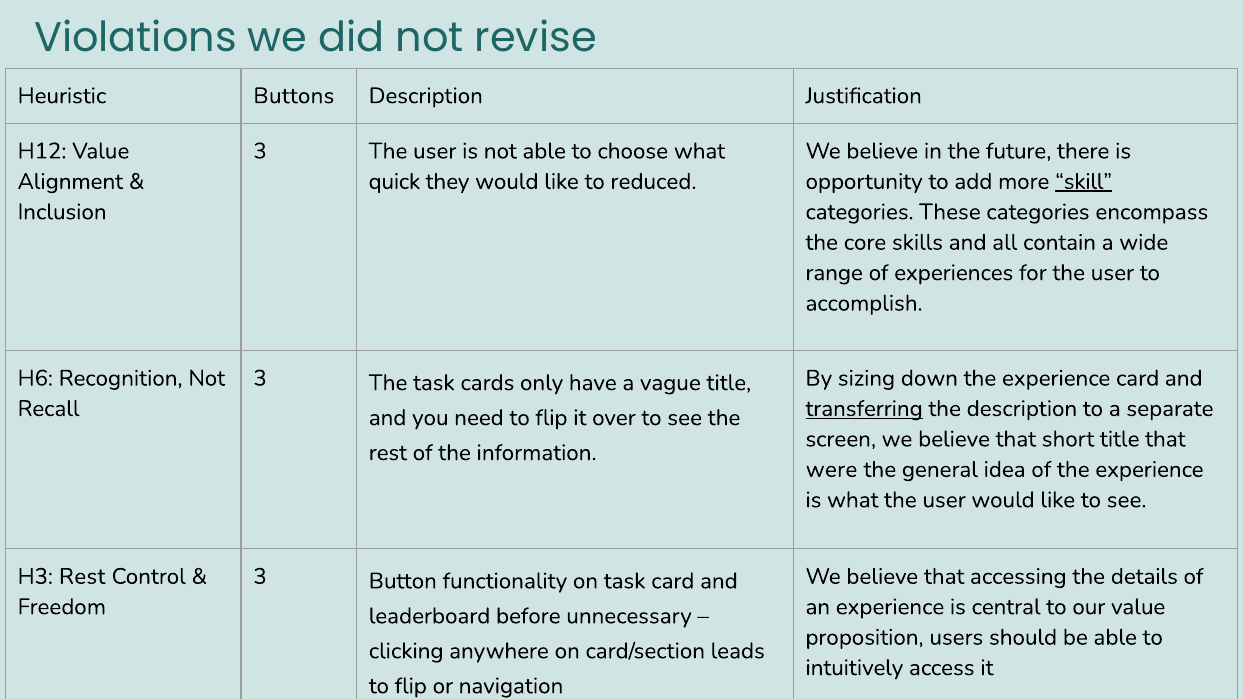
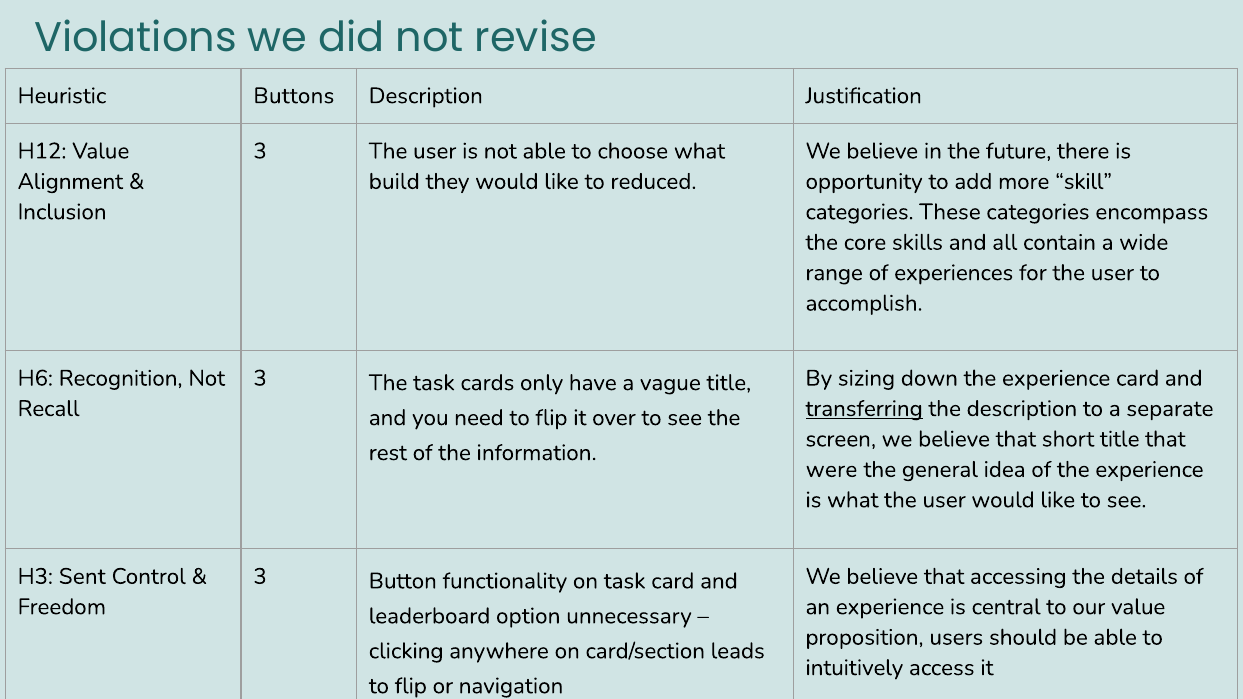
quick: quick -> build
skill underline: present -> none
H3 Rest: Rest -> Sent
before: before -> option
